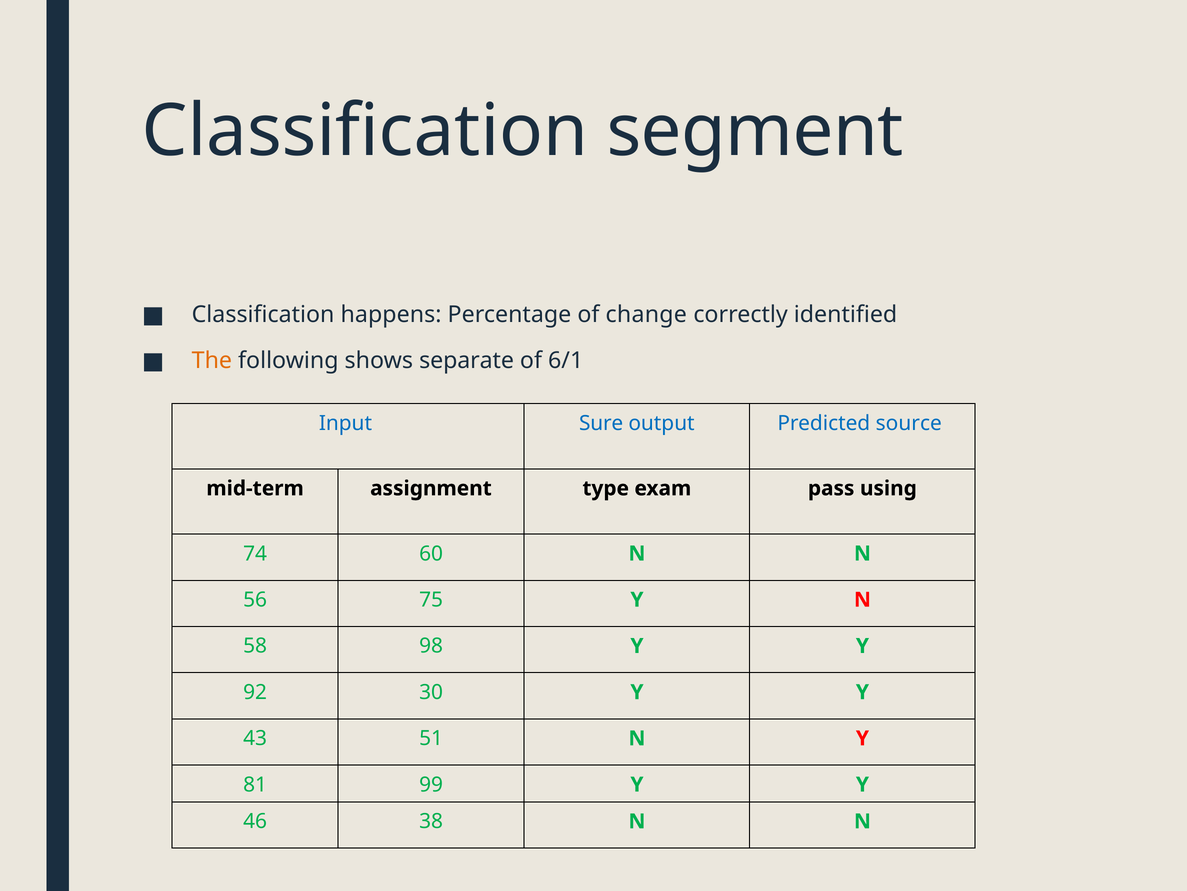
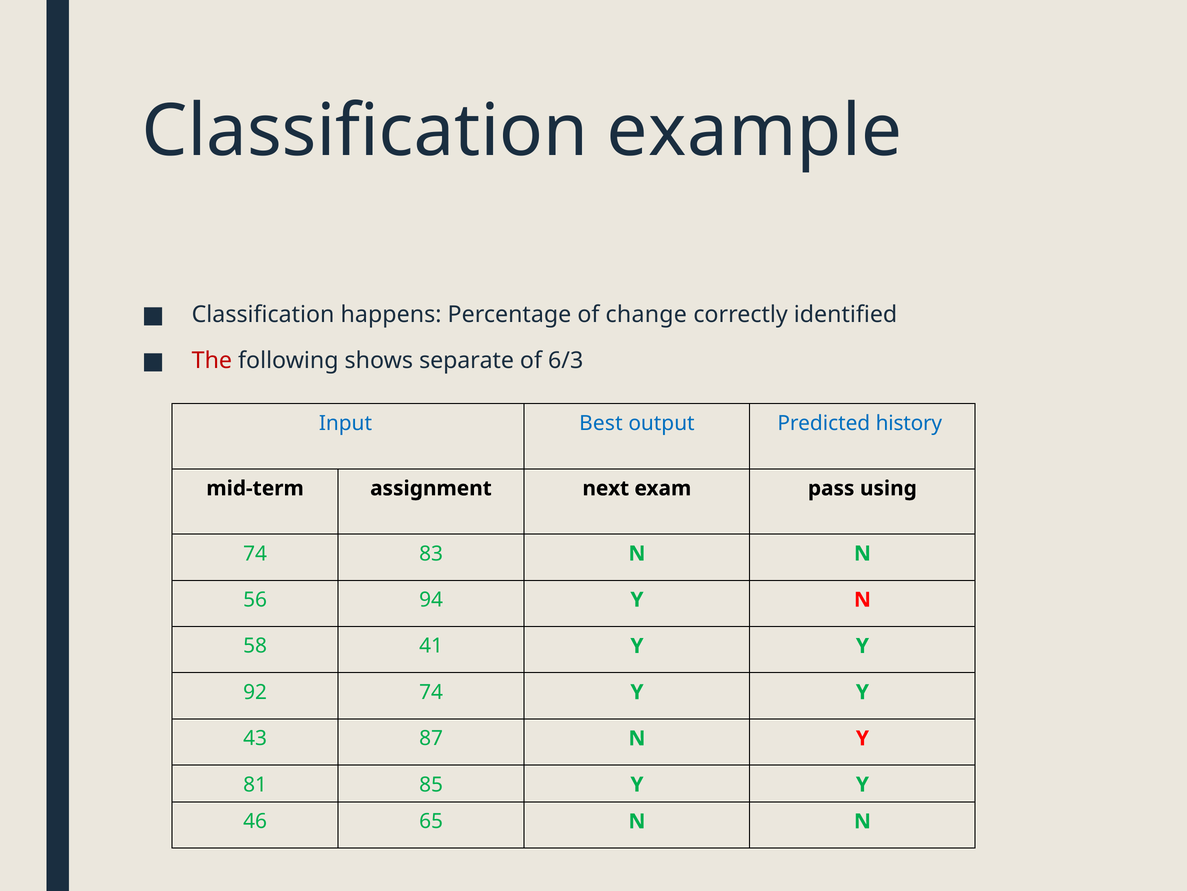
segment: segment -> example
The colour: orange -> red
6/1: 6/1 -> 6/3
Sure: Sure -> Best
source: source -> history
type: type -> next
60: 60 -> 83
75: 75 -> 94
98: 98 -> 41
92 30: 30 -> 74
51: 51 -> 87
99: 99 -> 85
38: 38 -> 65
